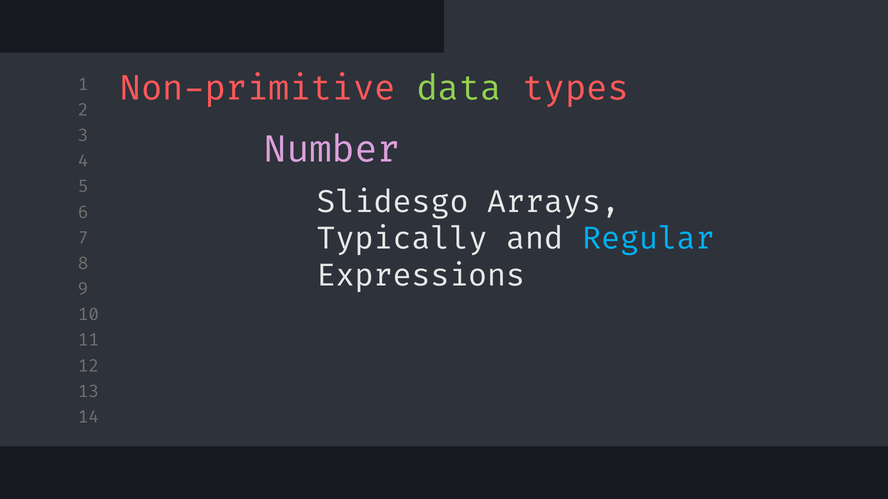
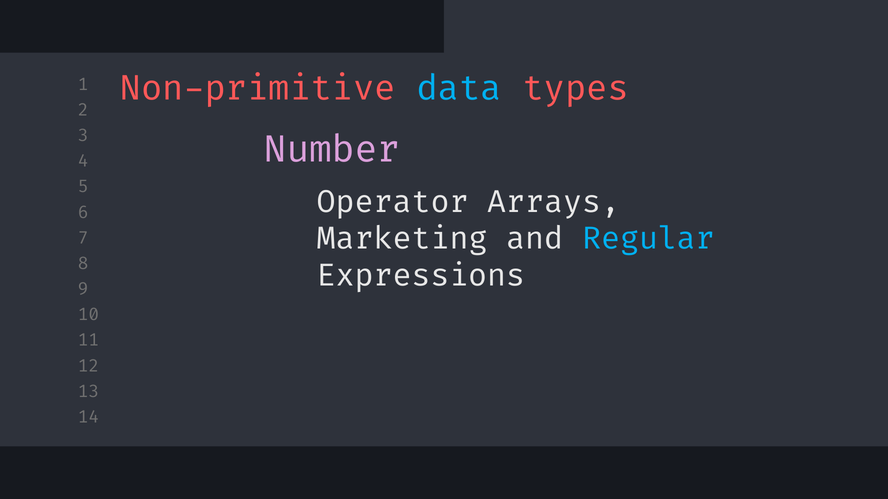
data colour: light green -> light blue
Slidesgo: Slidesgo -> Operator
Typically: Typically -> Marketing
